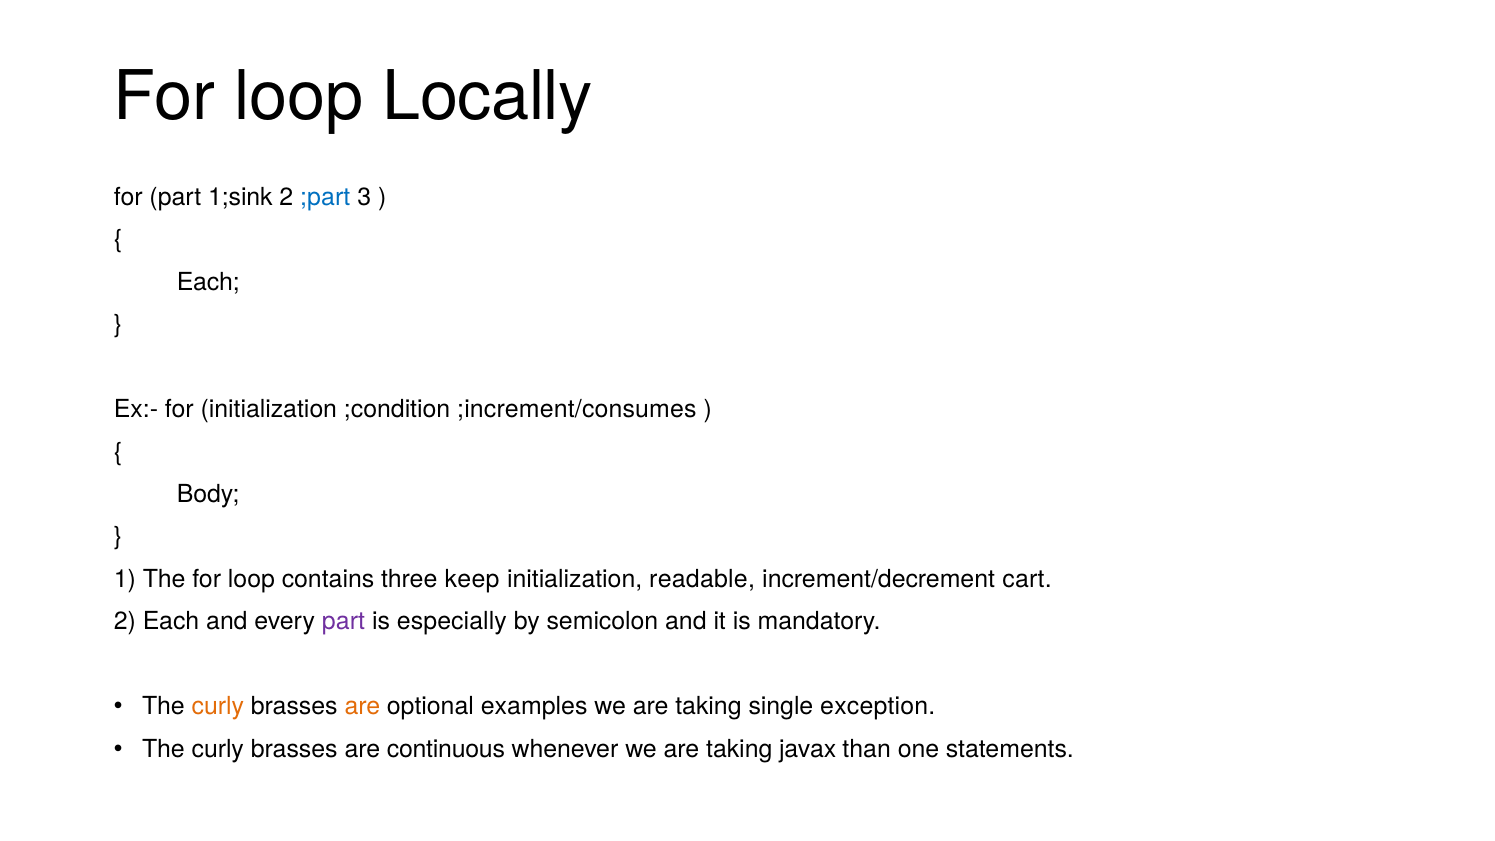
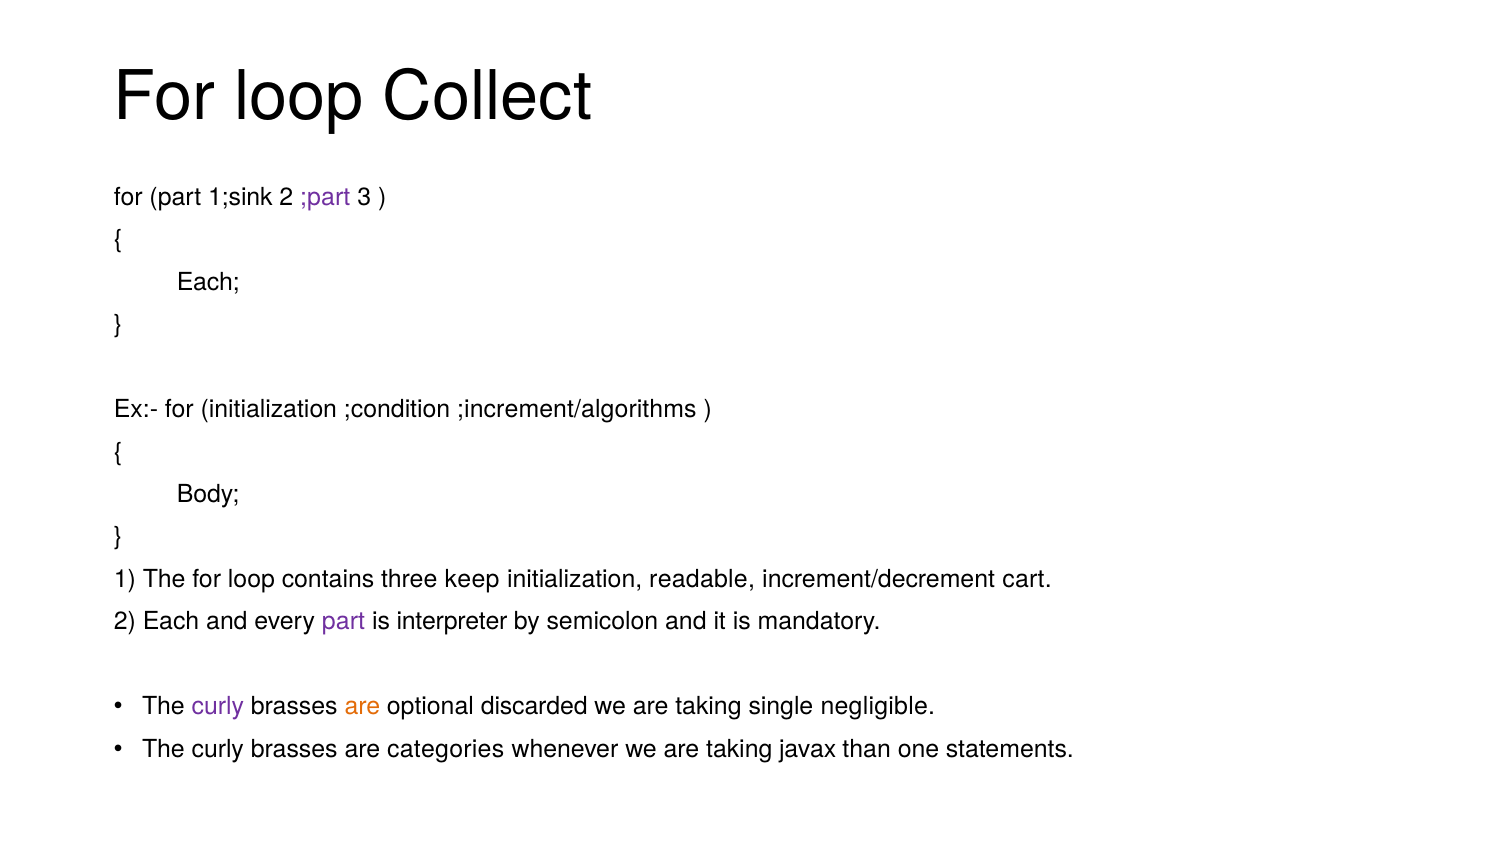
Locally: Locally -> Collect
;part colour: blue -> purple
;increment/consumes: ;increment/consumes -> ;increment/algorithms
especially: especially -> interpreter
curly at (218, 707) colour: orange -> purple
examples: examples -> discarded
exception: exception -> negligible
continuous: continuous -> categories
